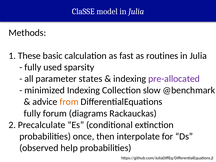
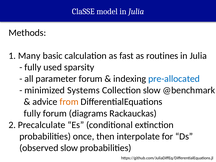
These: These -> Many
parameter states: states -> forum
pre-allocated colour: purple -> blue
minimized Indexing: Indexing -> Systems
observed help: help -> slow
